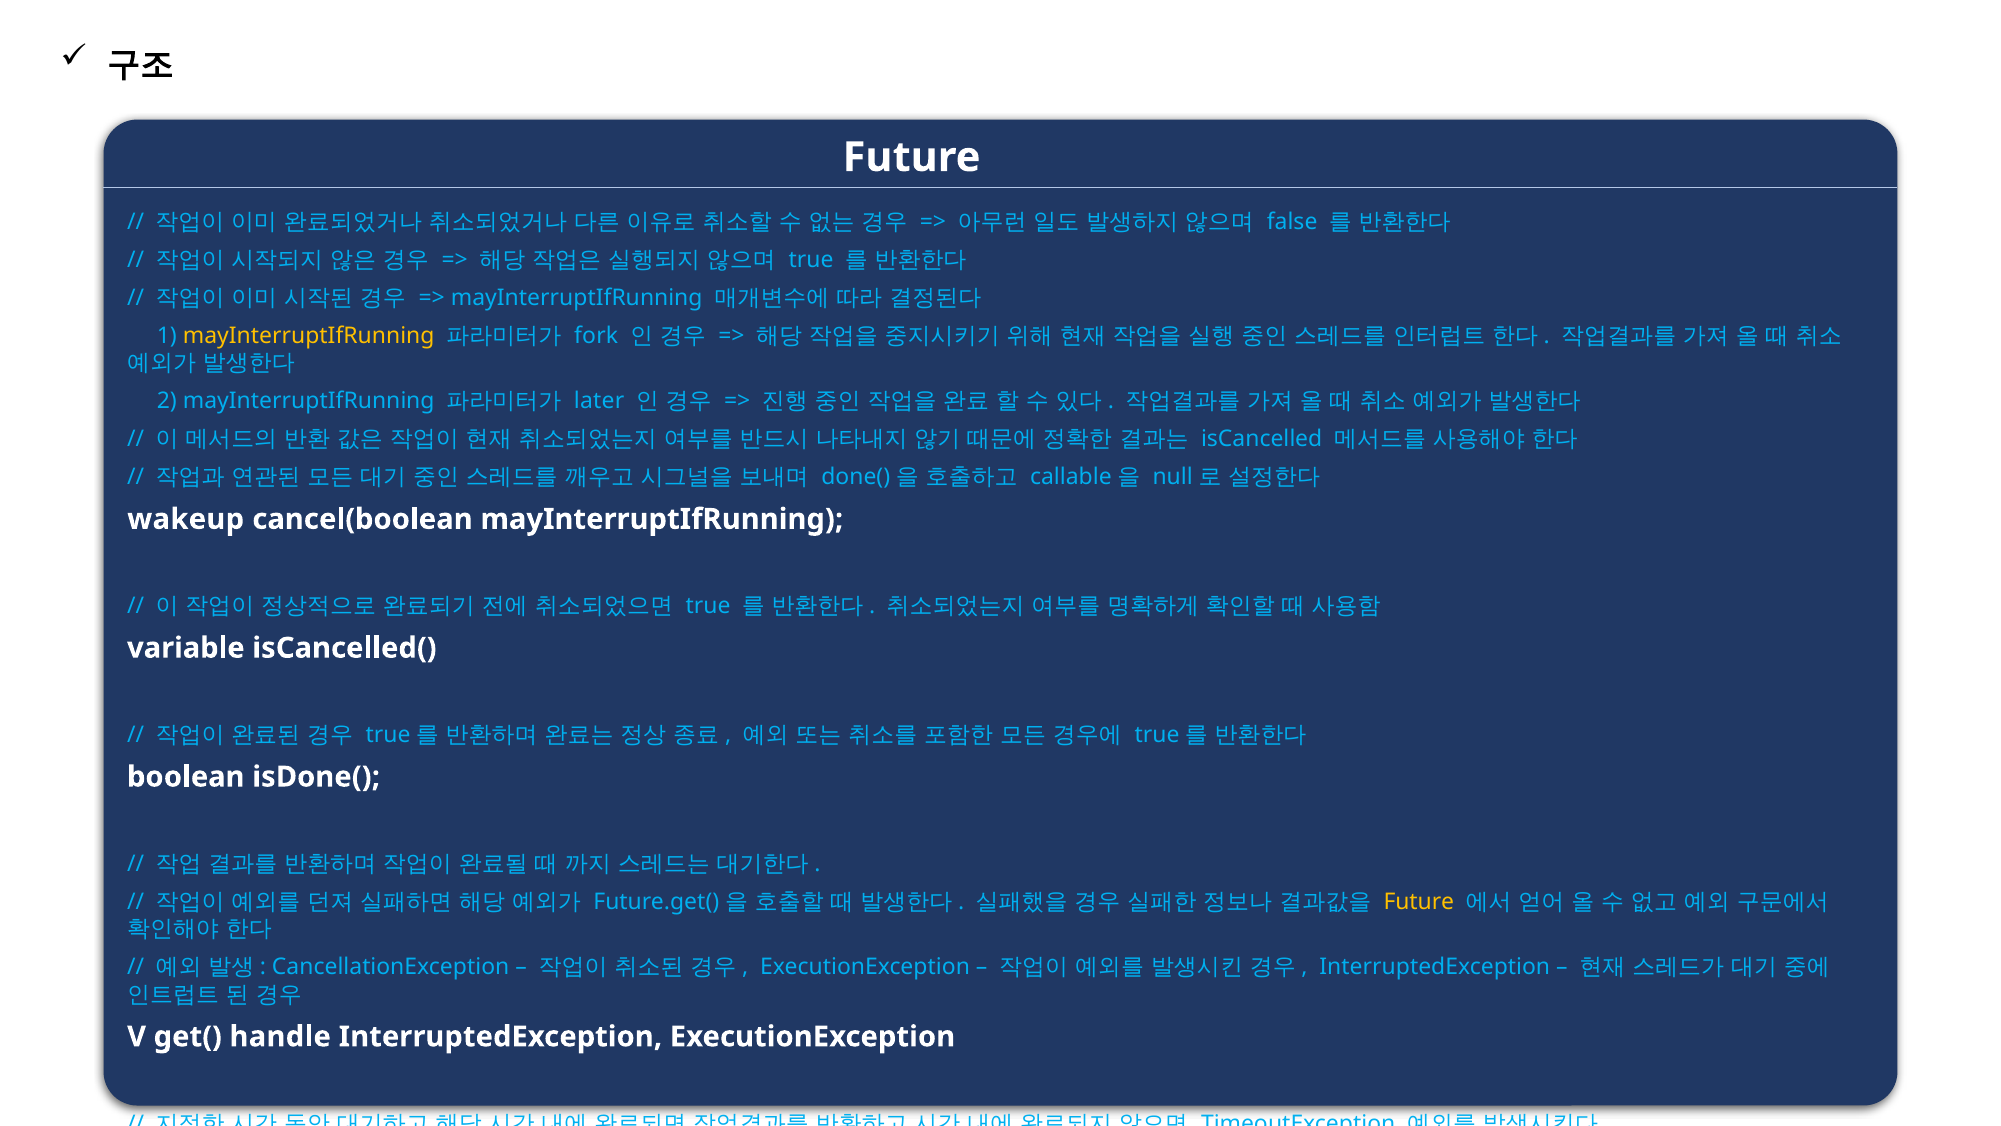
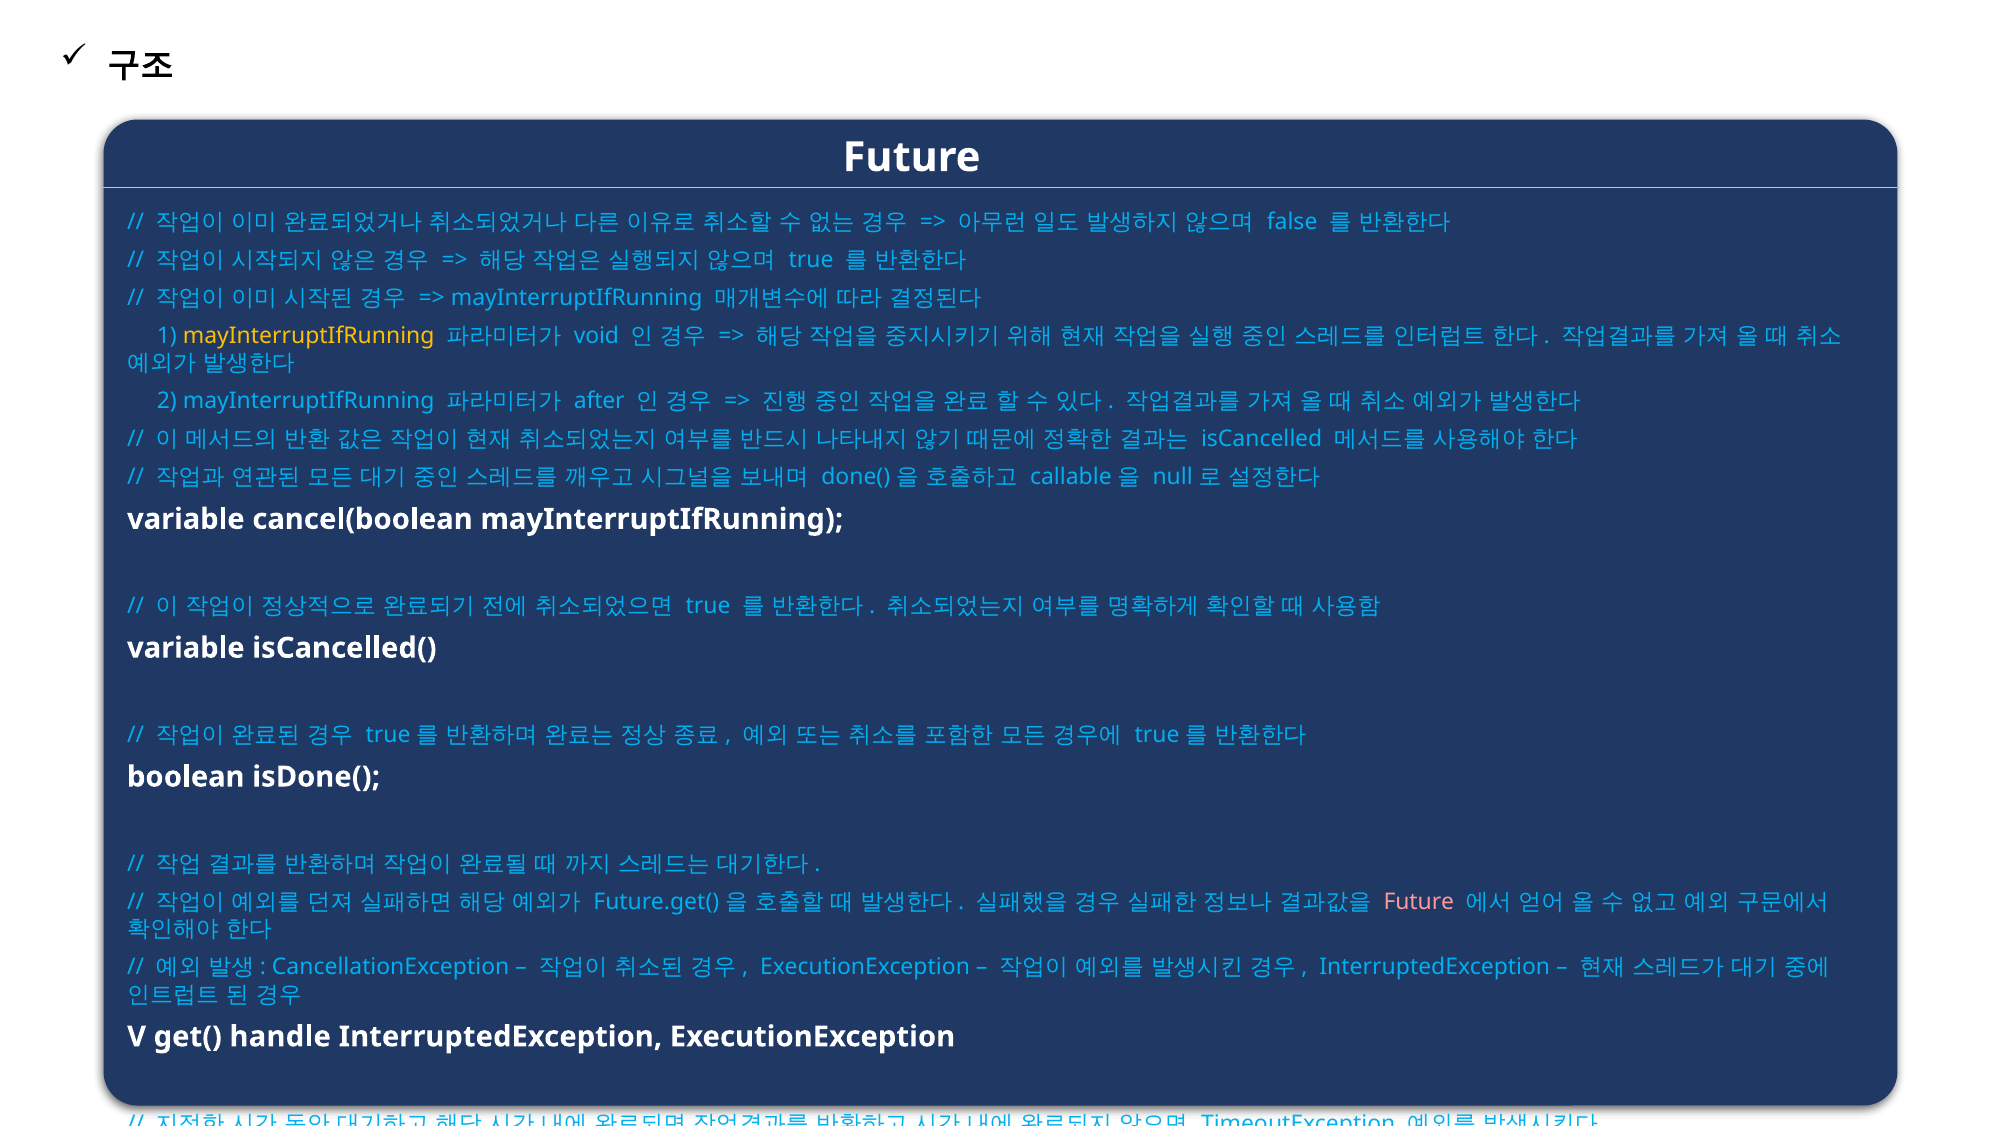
fork: fork -> void
later: later -> after
wakeup at (186, 519): wakeup -> variable
Future at (1419, 901) colour: yellow -> pink
